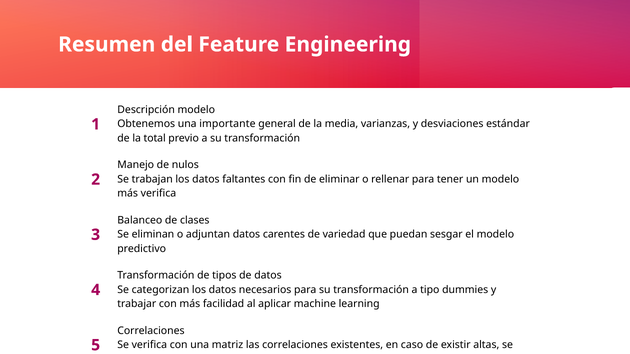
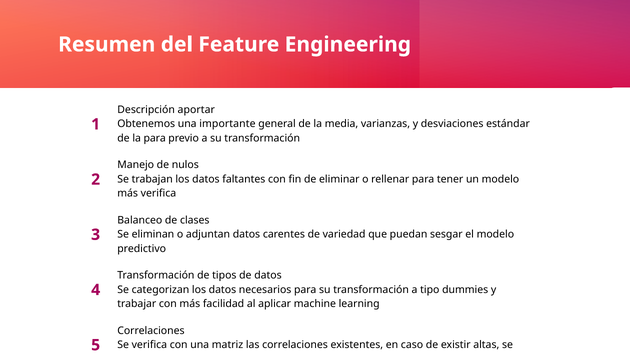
Descripción modelo: modelo -> aportar
la total: total -> para
